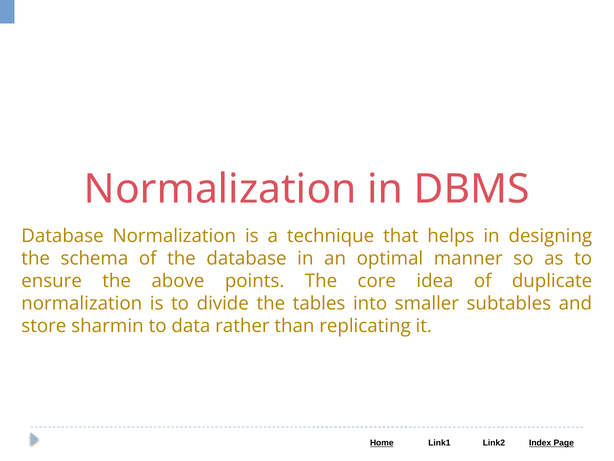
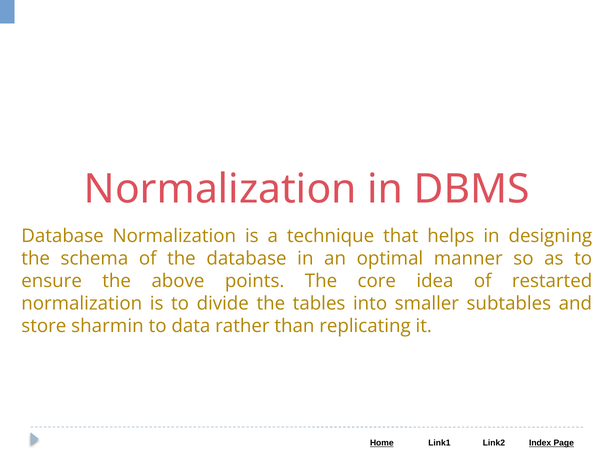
duplicate: duplicate -> restarted
